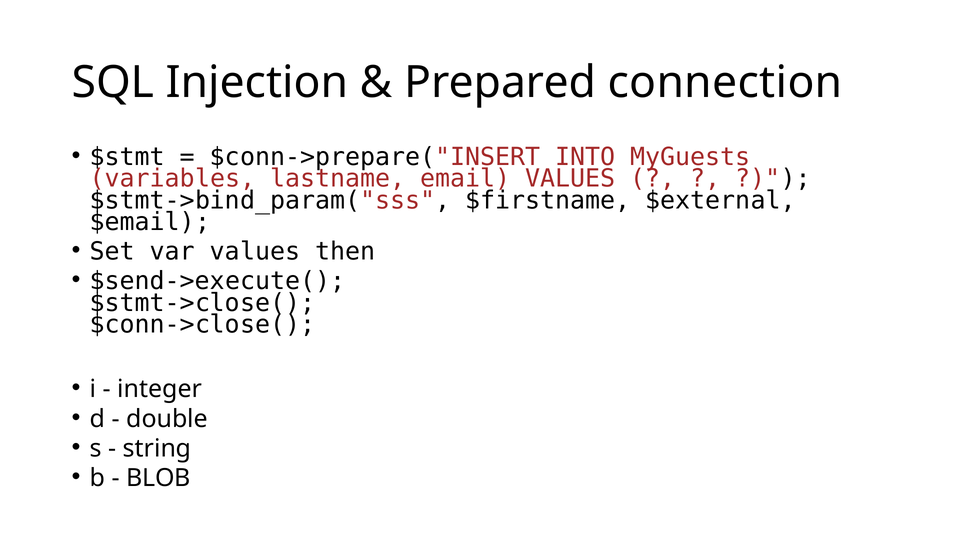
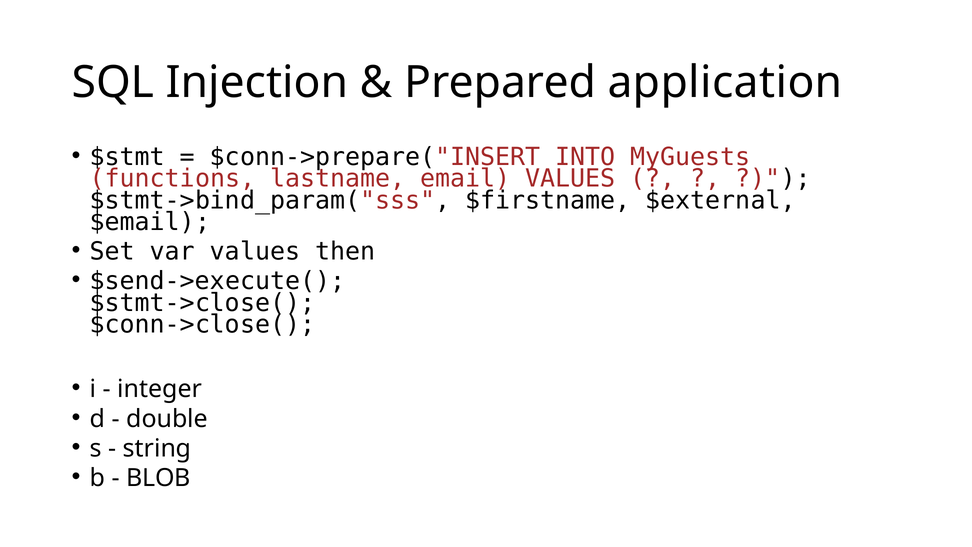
connection: connection -> application
variables: variables -> functions
